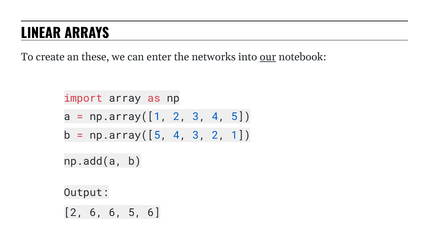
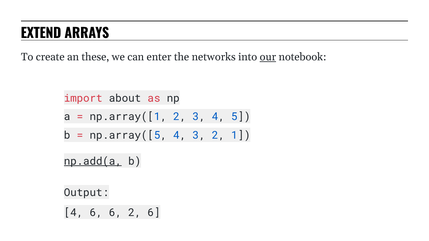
LINEAR: LINEAR -> EXTEND
array: array -> about
np.add(a underline: none -> present
2 at (73, 213): 2 -> 4
6 5: 5 -> 2
